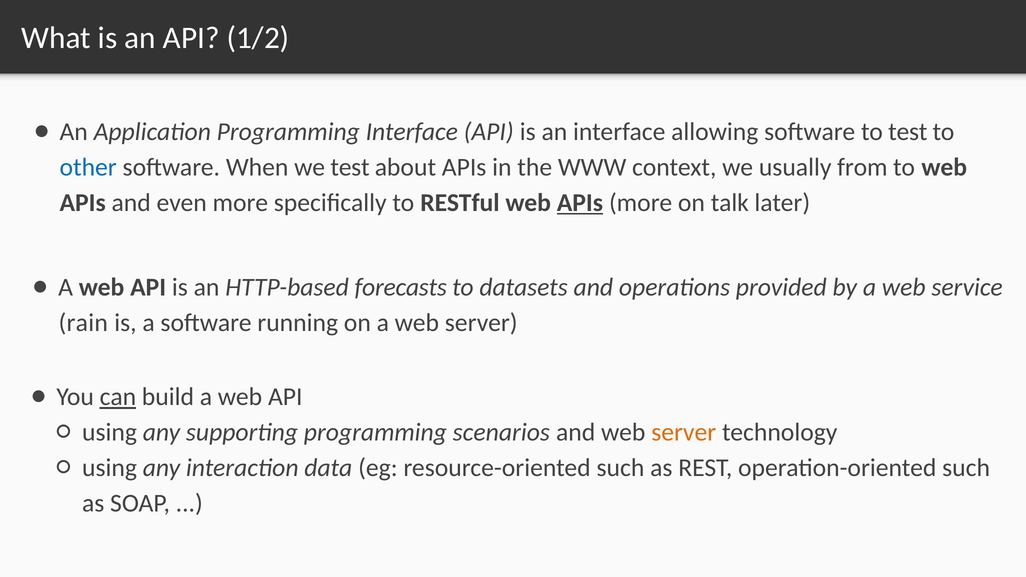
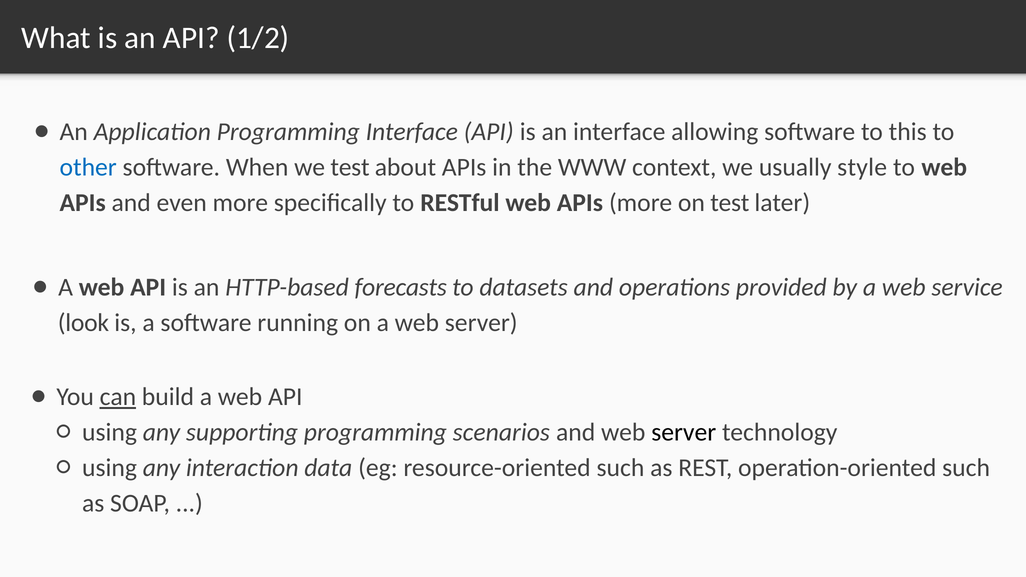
to test: test -> this
from: from -> style
APIs at (580, 203) underline: present -> none
on talk: talk -> test
rain: rain -> look
server at (684, 432) colour: orange -> black
